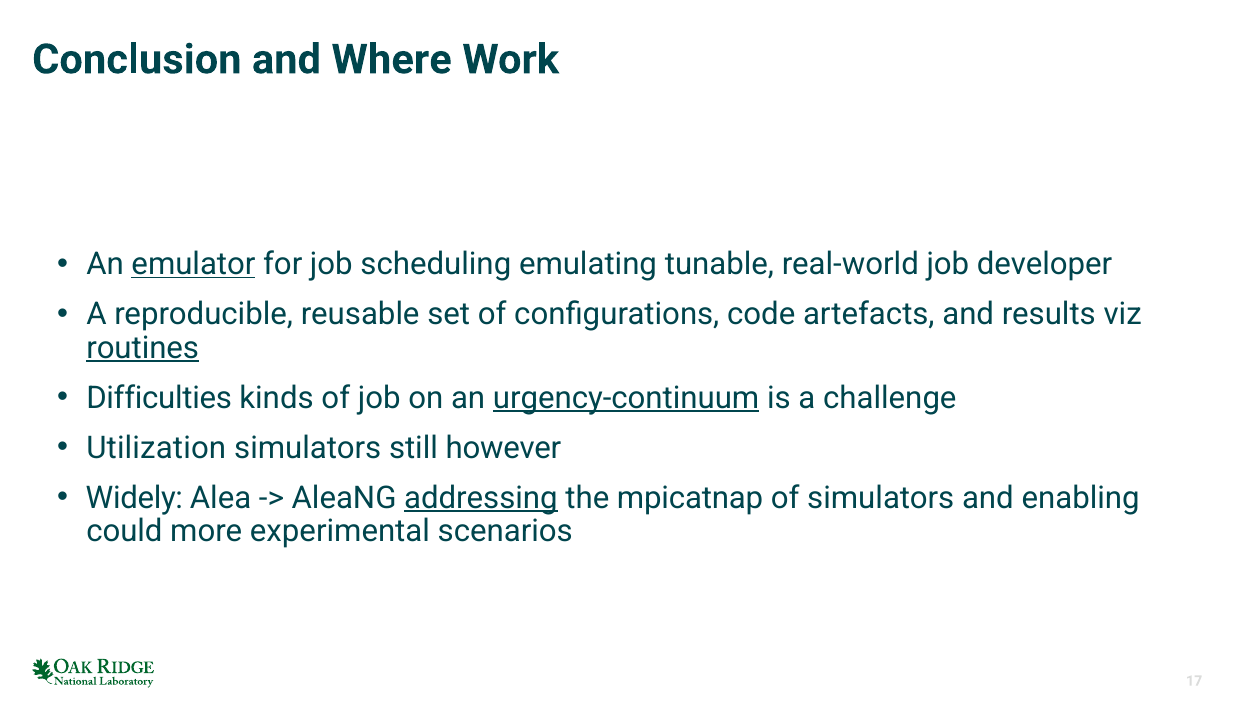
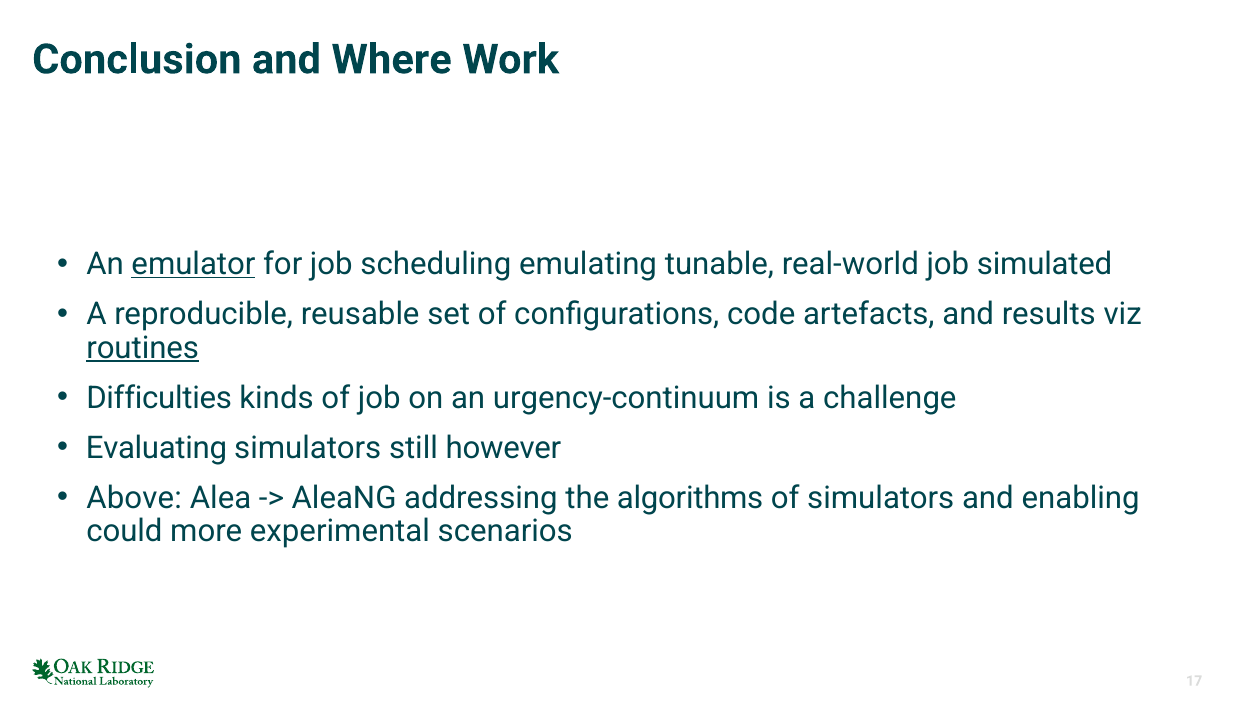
developer: developer -> simulated
urgency-continuum underline: present -> none
Utilization: Utilization -> Evaluating
Widely: Widely -> Above
addressing underline: present -> none
mpicatnap: mpicatnap -> algorithms
